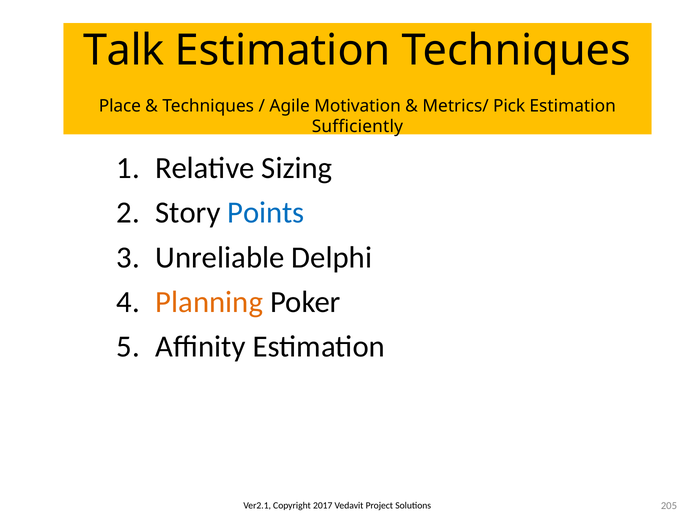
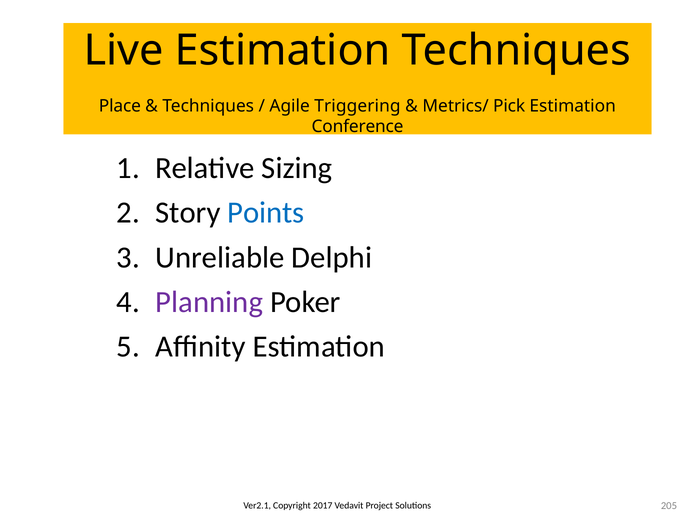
Talk: Talk -> Live
Motivation: Motivation -> Triggering
Sufficiently: Sufficiently -> Conference
Planning colour: orange -> purple
